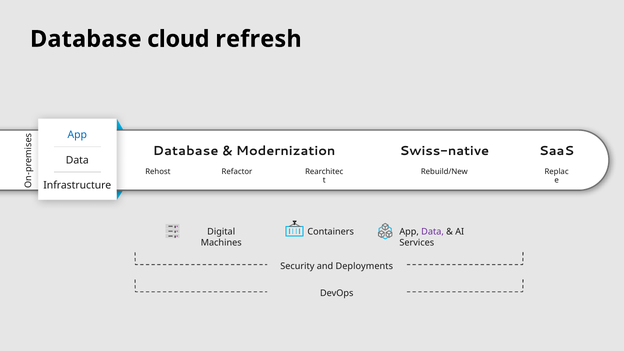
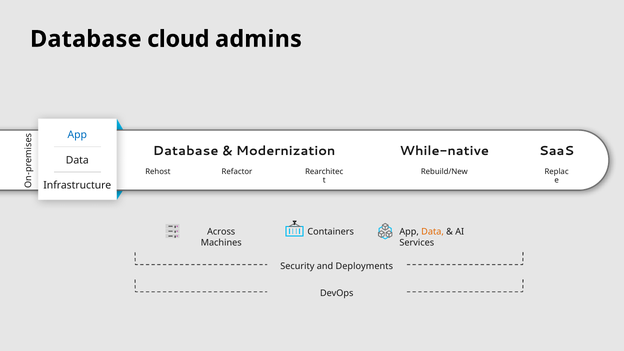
refresh: refresh -> admins
Swiss-native: Swiss-native -> While-native
Digital: Digital -> Across
Data at (433, 232) colour: purple -> orange
